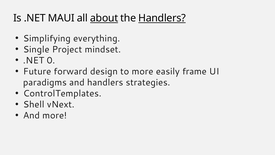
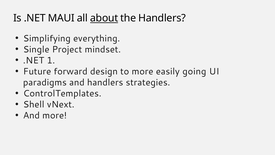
Handlers at (162, 18) underline: present -> none
0: 0 -> 1
frame: frame -> going
